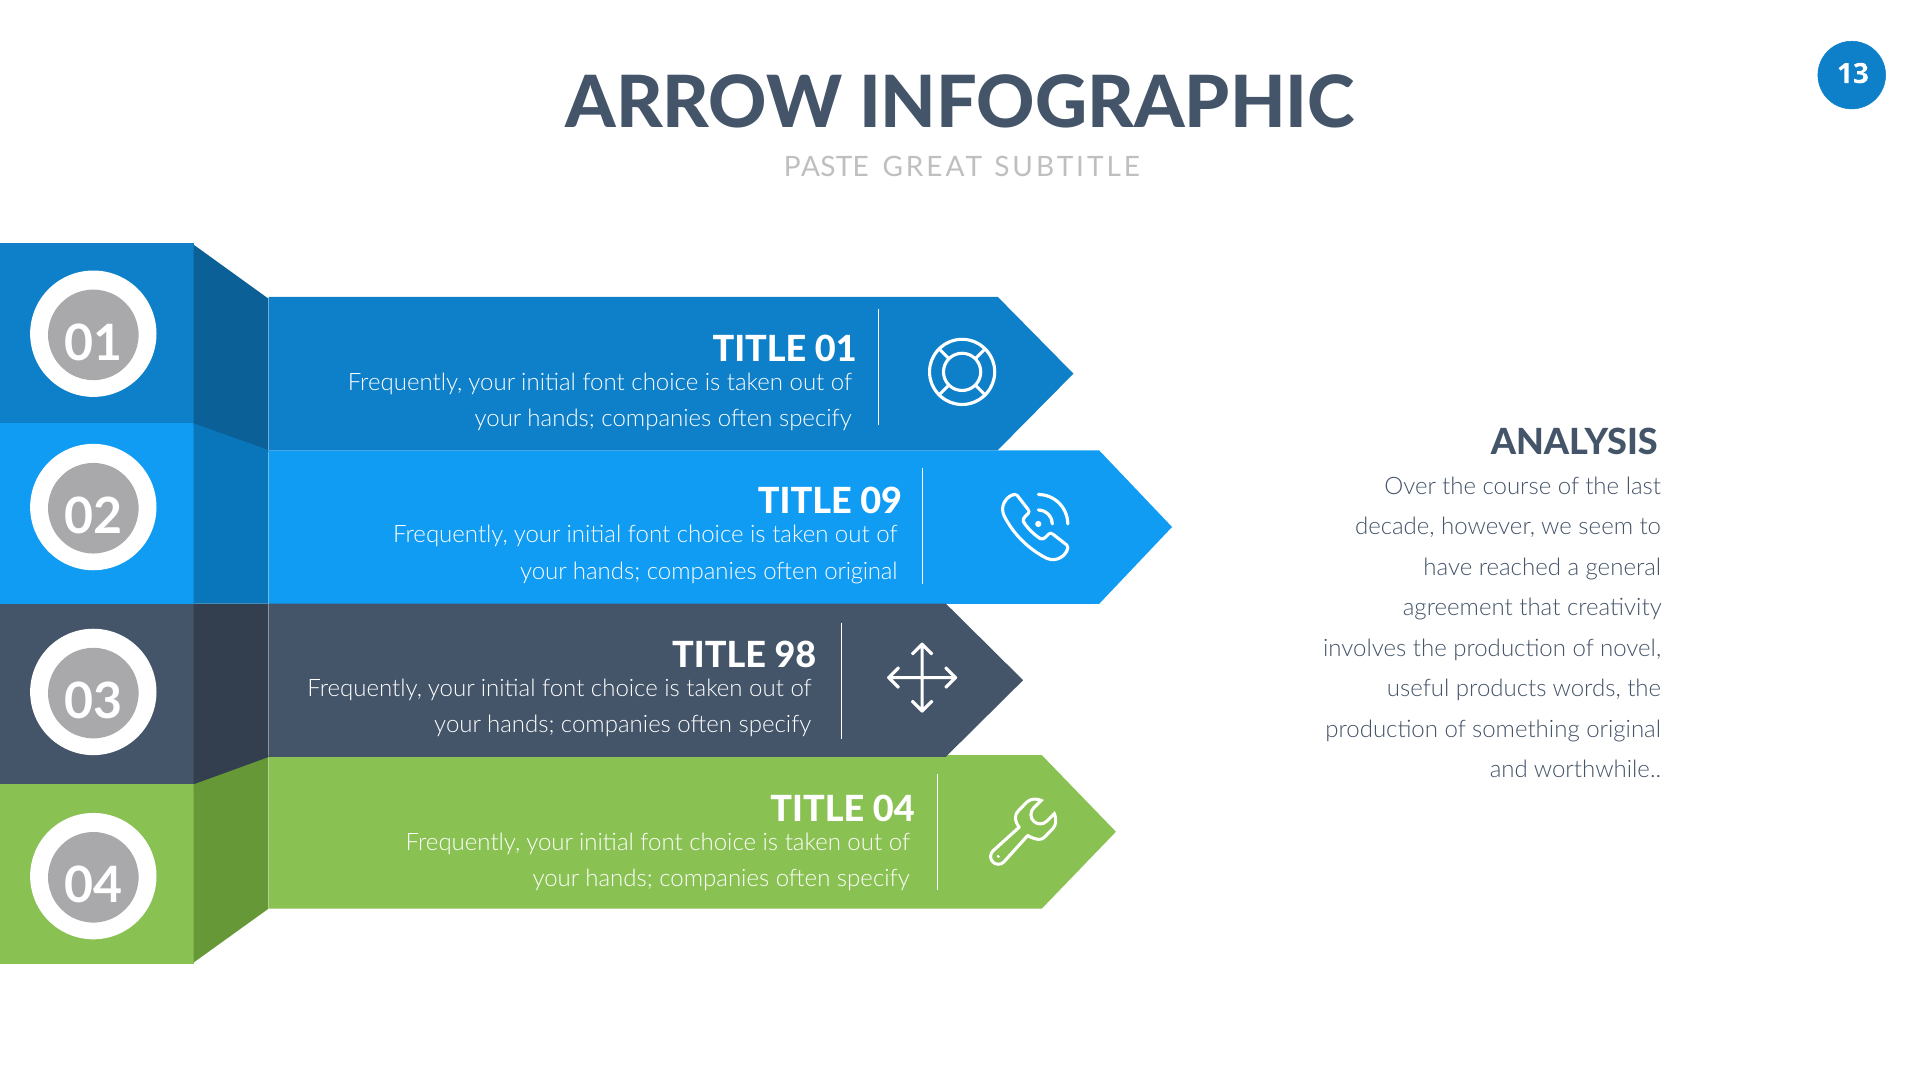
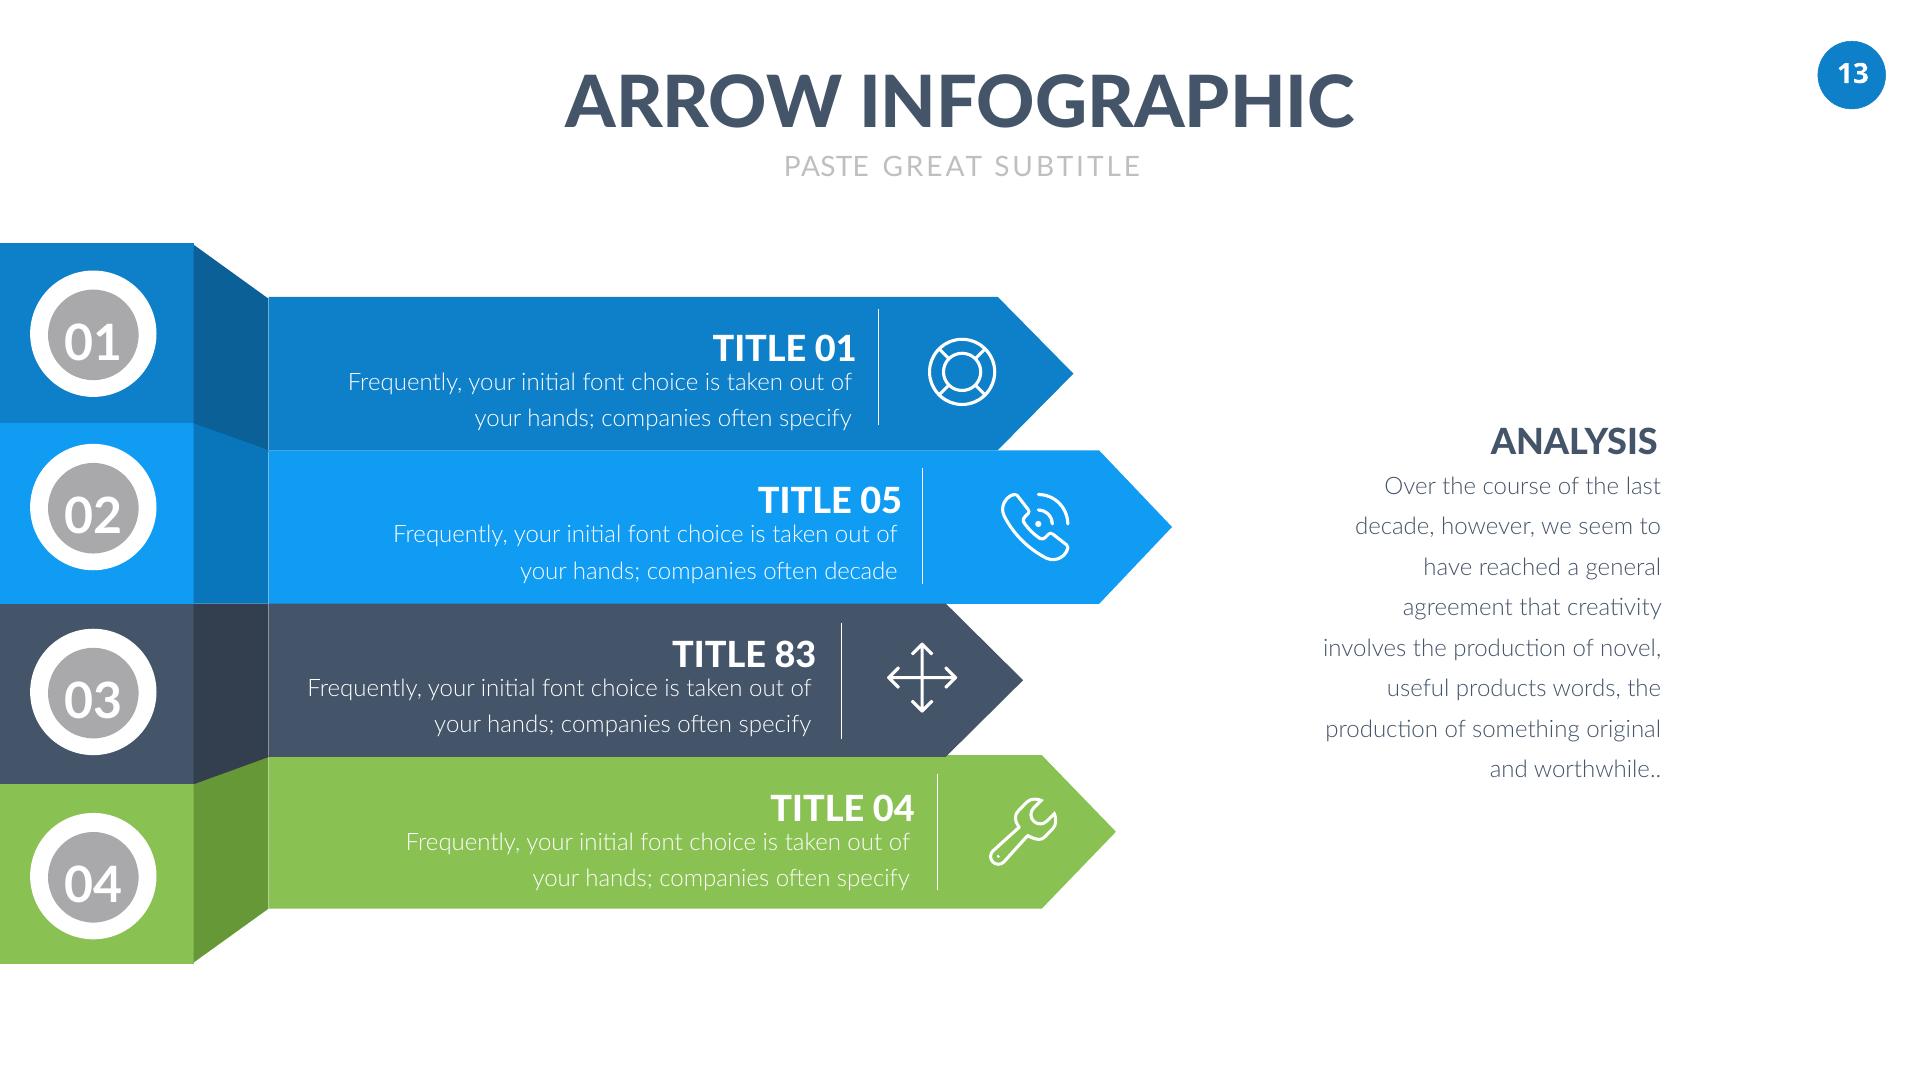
09: 09 -> 05
often original: original -> decade
98: 98 -> 83
